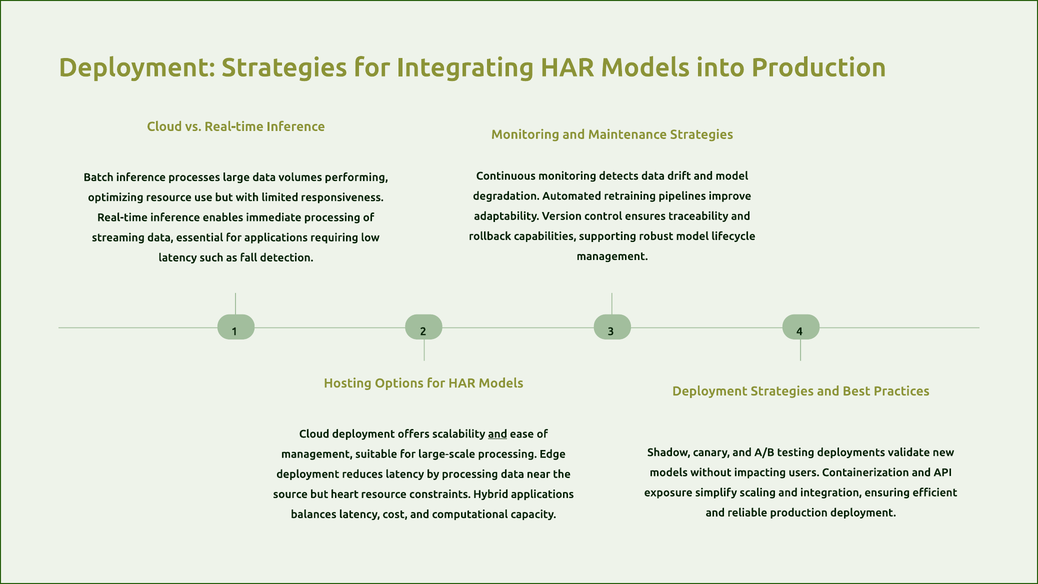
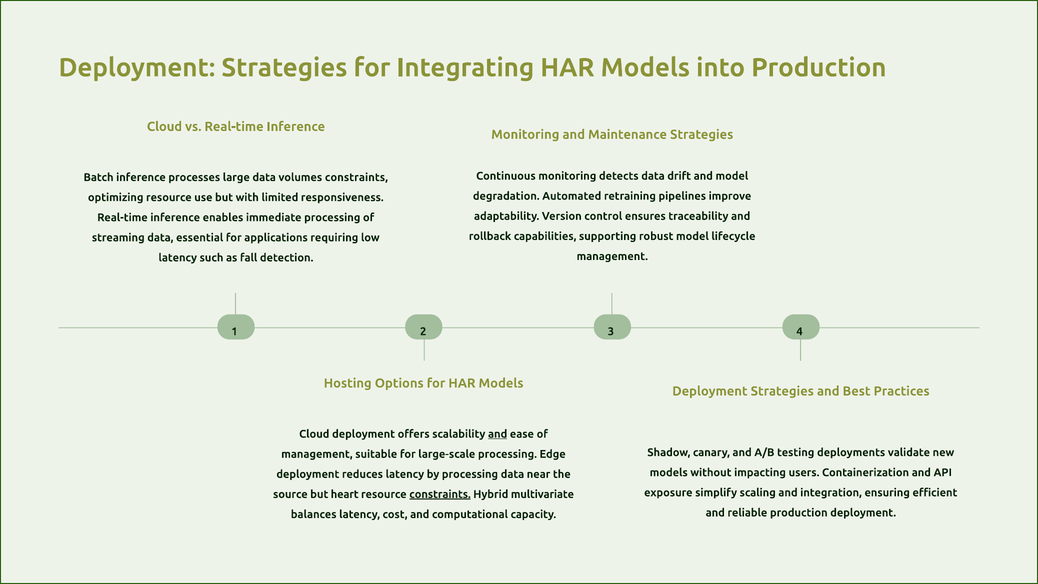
volumes performing: performing -> constraints
constraints at (440, 494) underline: none -> present
Hybrid applications: applications -> multivariate
